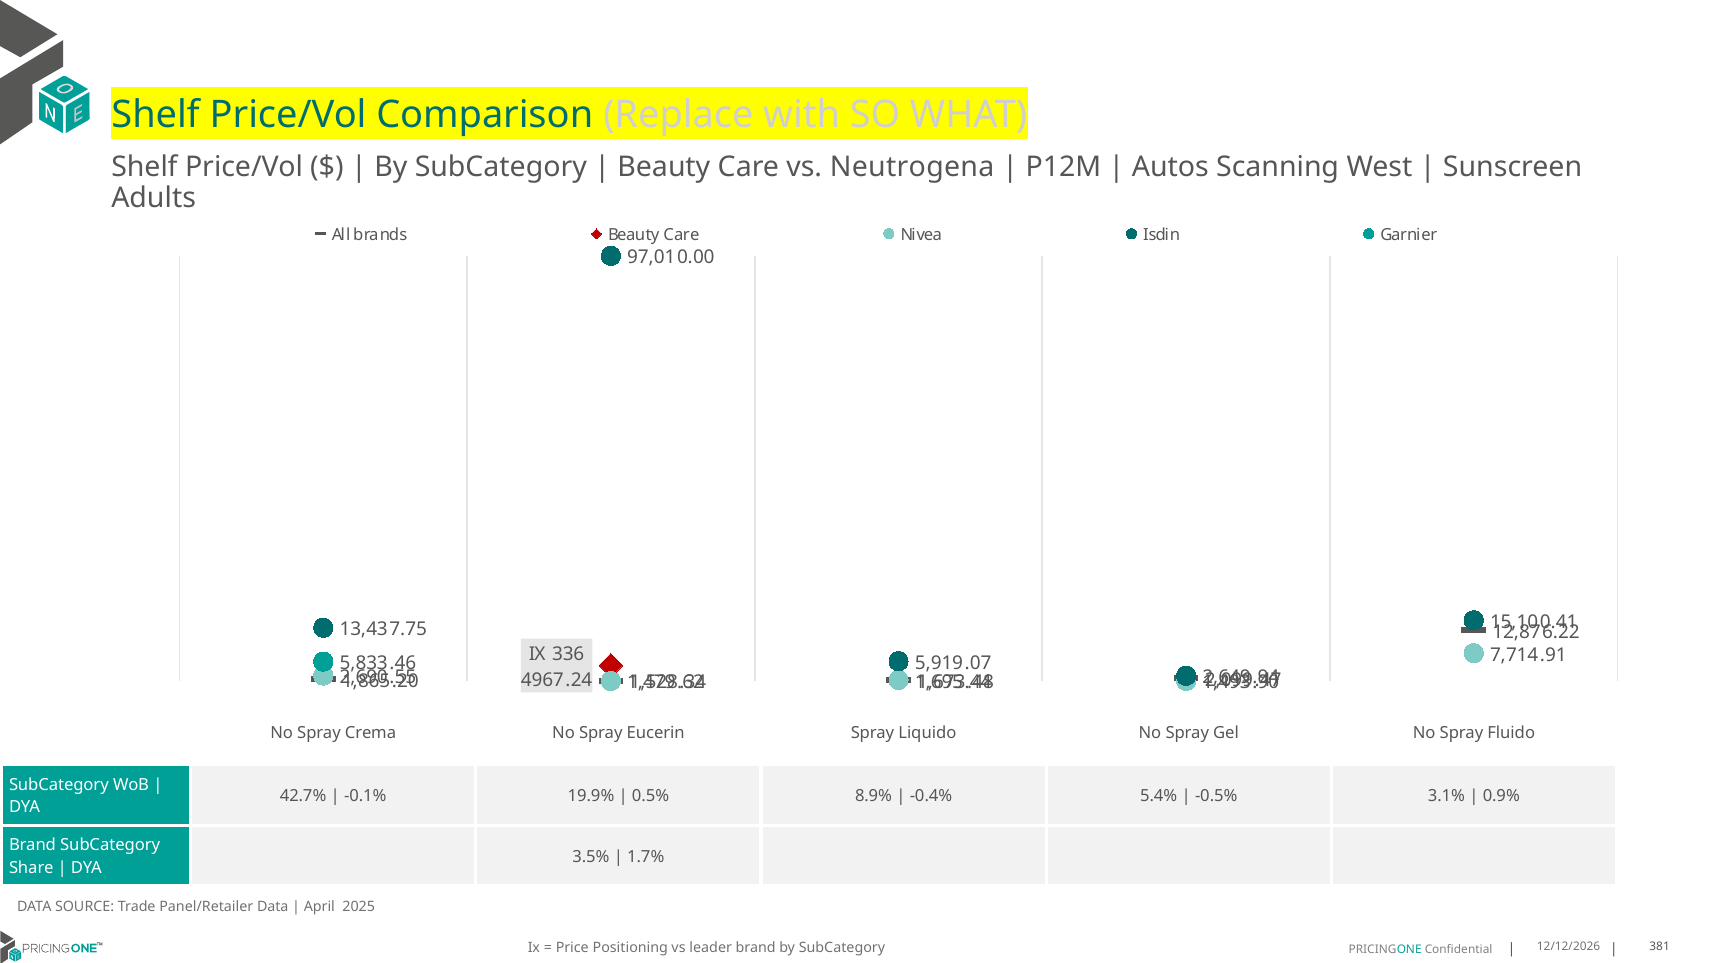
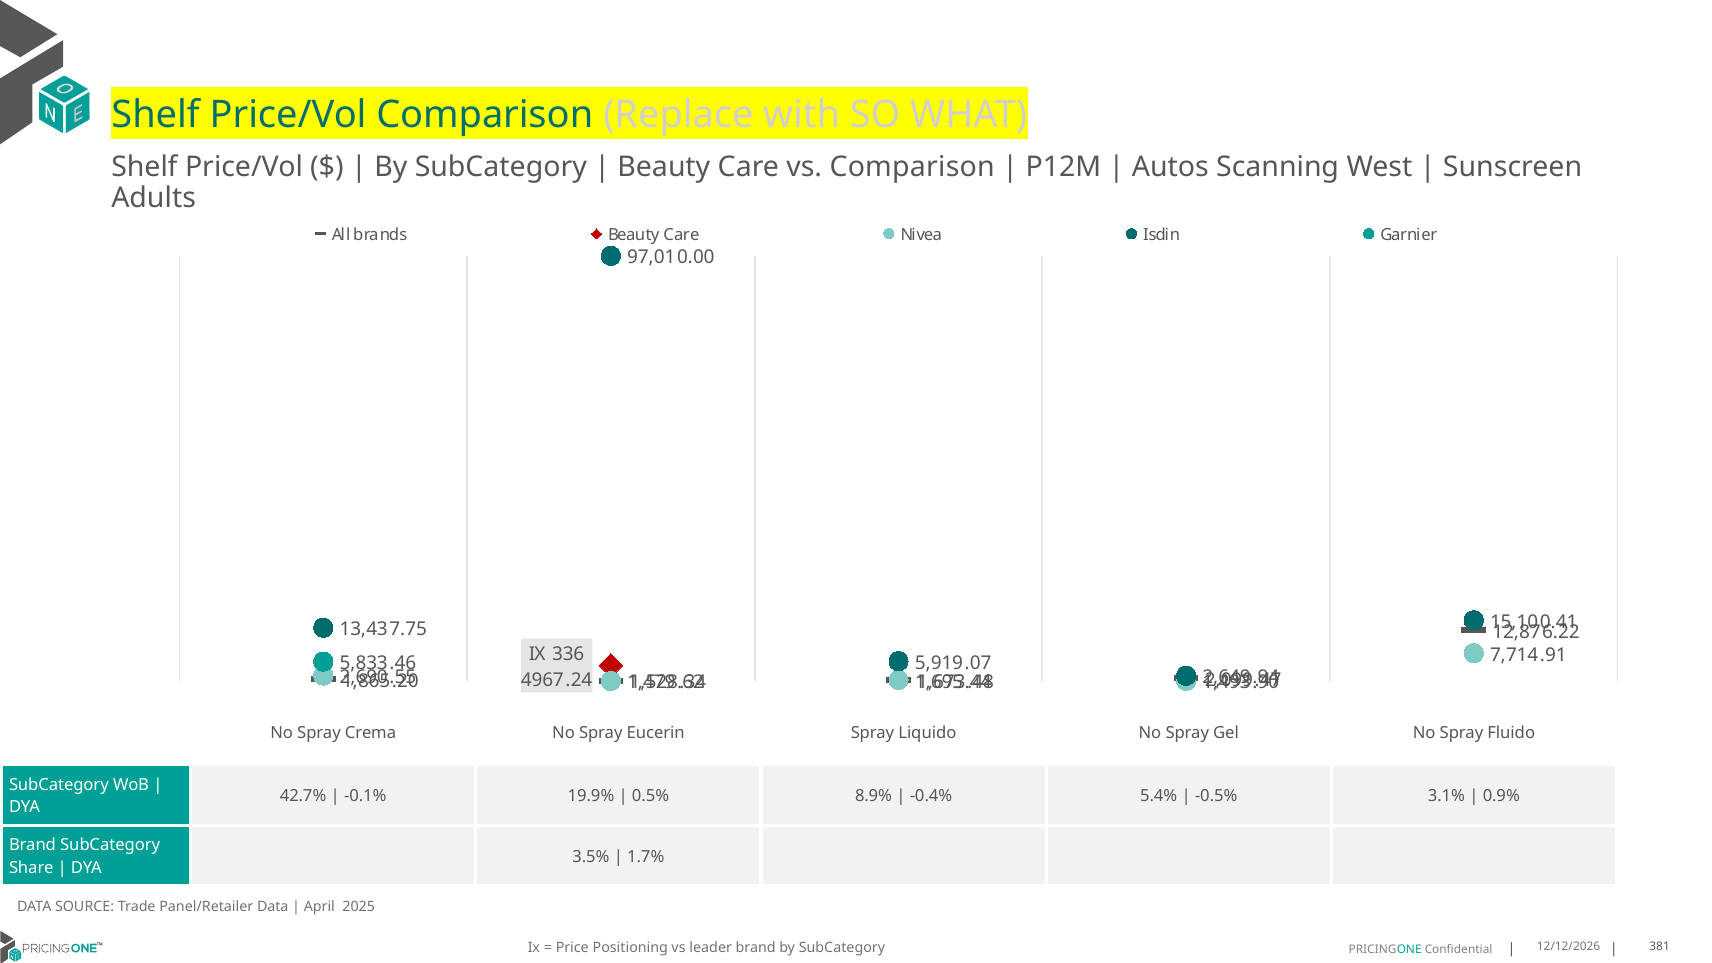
vs Neutrogena: Neutrogena -> Comparison
